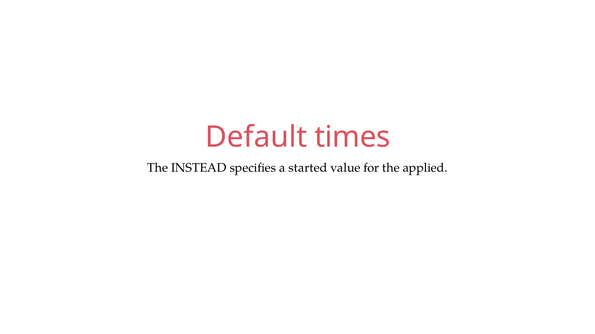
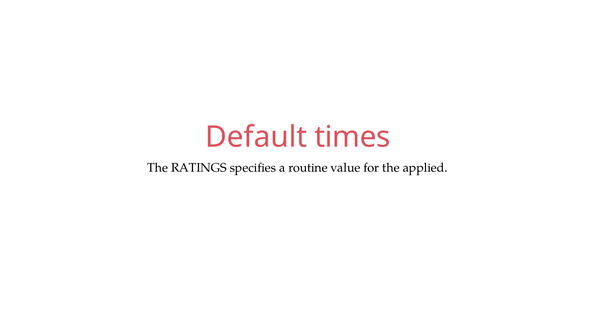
INSTEAD: INSTEAD -> RATINGS
started: started -> routine
